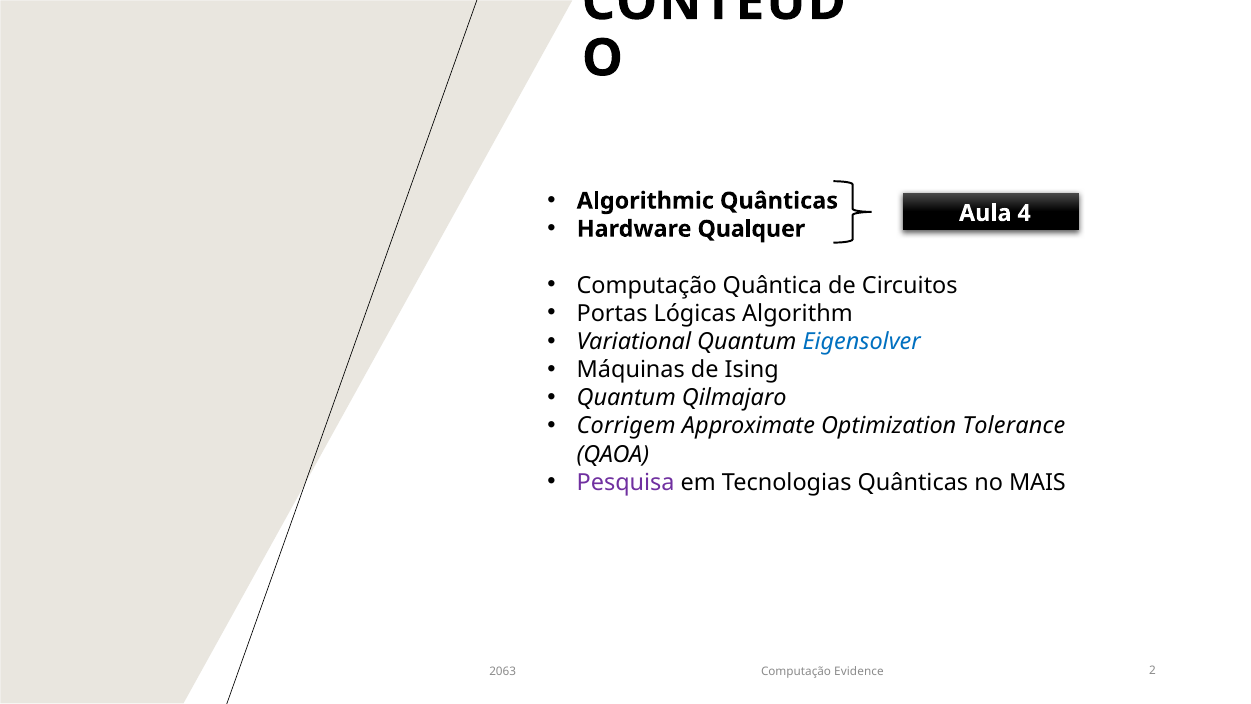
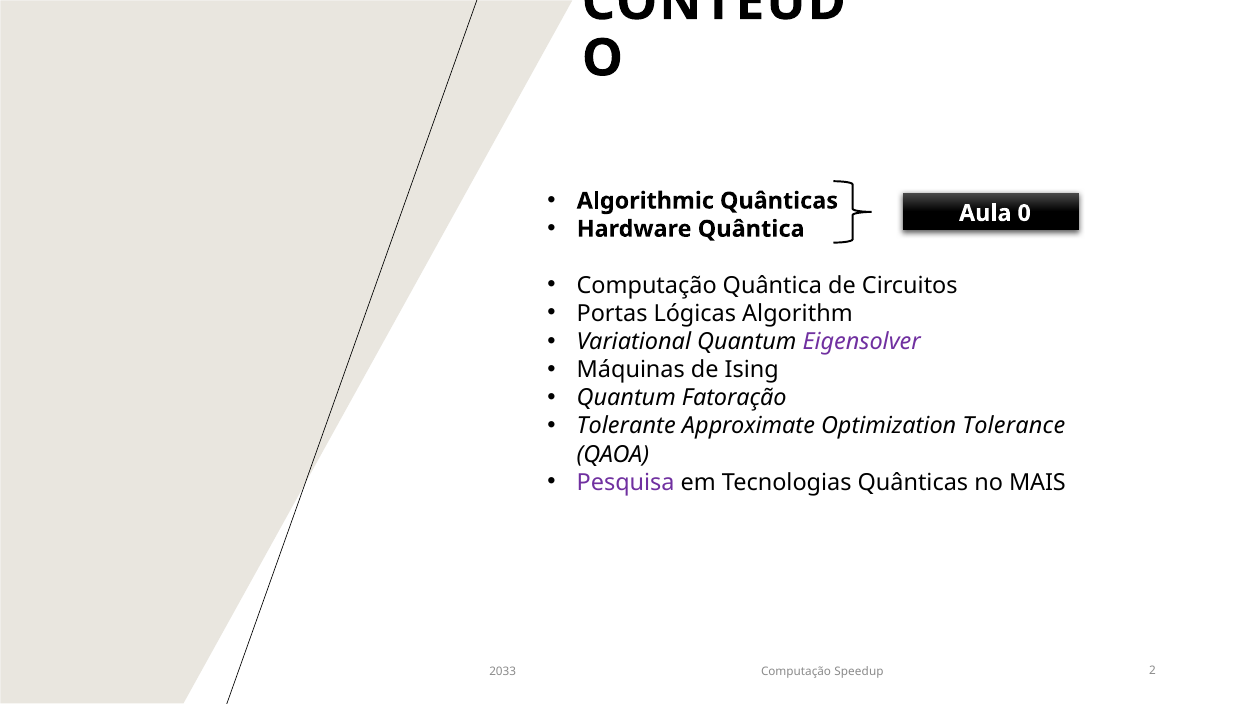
4: 4 -> 0
Hardware Qualquer: Qualquer -> Quântica
Eigensolver colour: blue -> purple
Qilmajaro: Qilmajaro -> Fatoração
Corrigem: Corrigem -> Tolerante
2063: 2063 -> 2033
Evidence: Evidence -> Speedup
